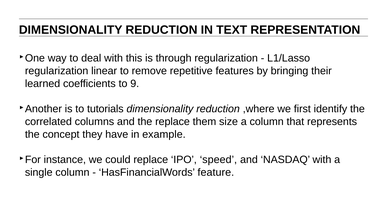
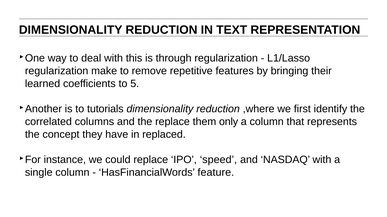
linear: linear -> make
9: 9 -> 5
size: size -> only
example: example -> replaced
